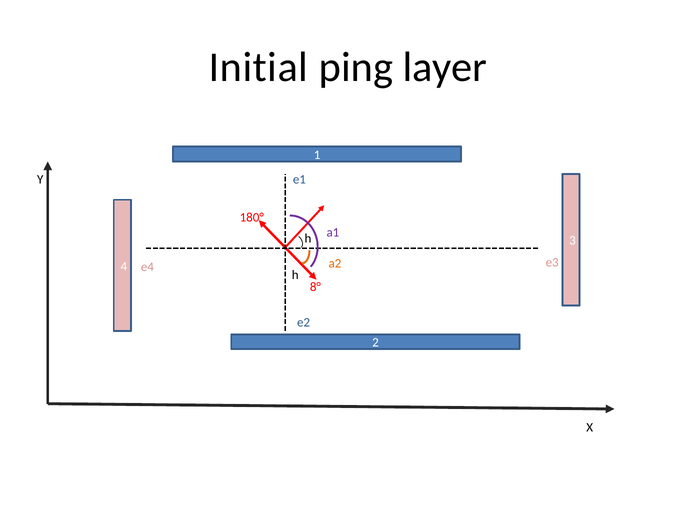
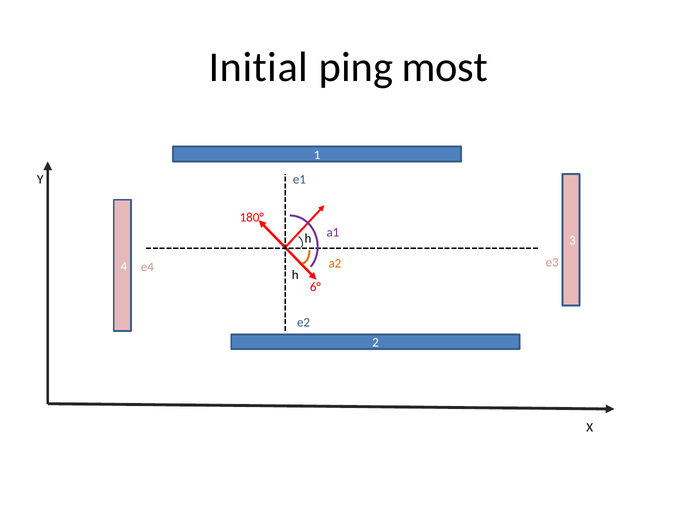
layer: layer -> most
8°: 8° -> 6°
